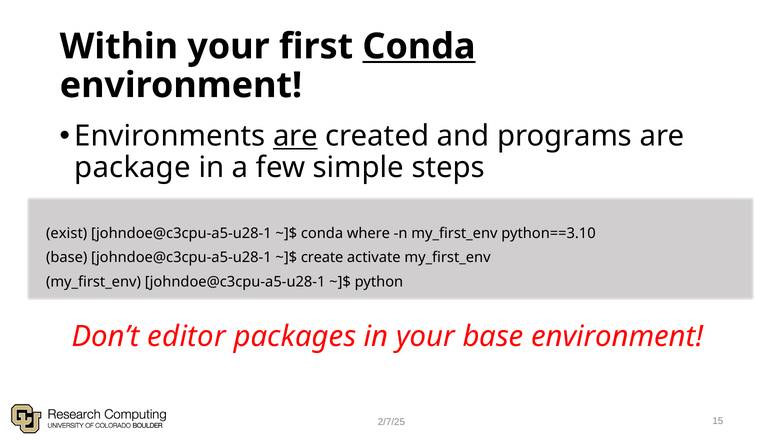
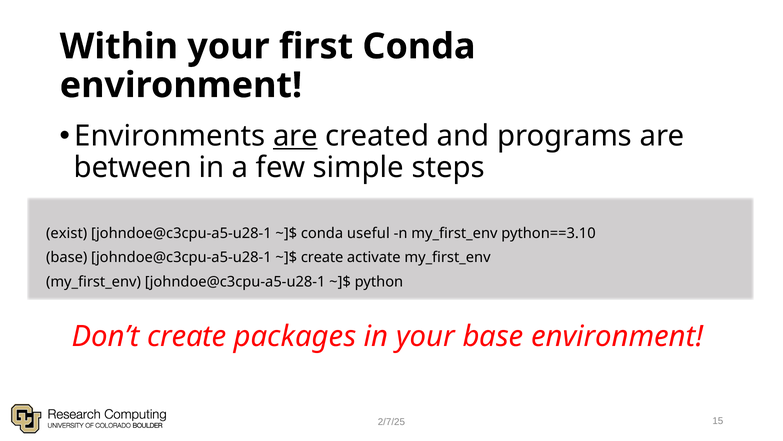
Conda at (419, 46) underline: present -> none
package: package -> between
where: where -> useful
Don’t editor: editor -> create
